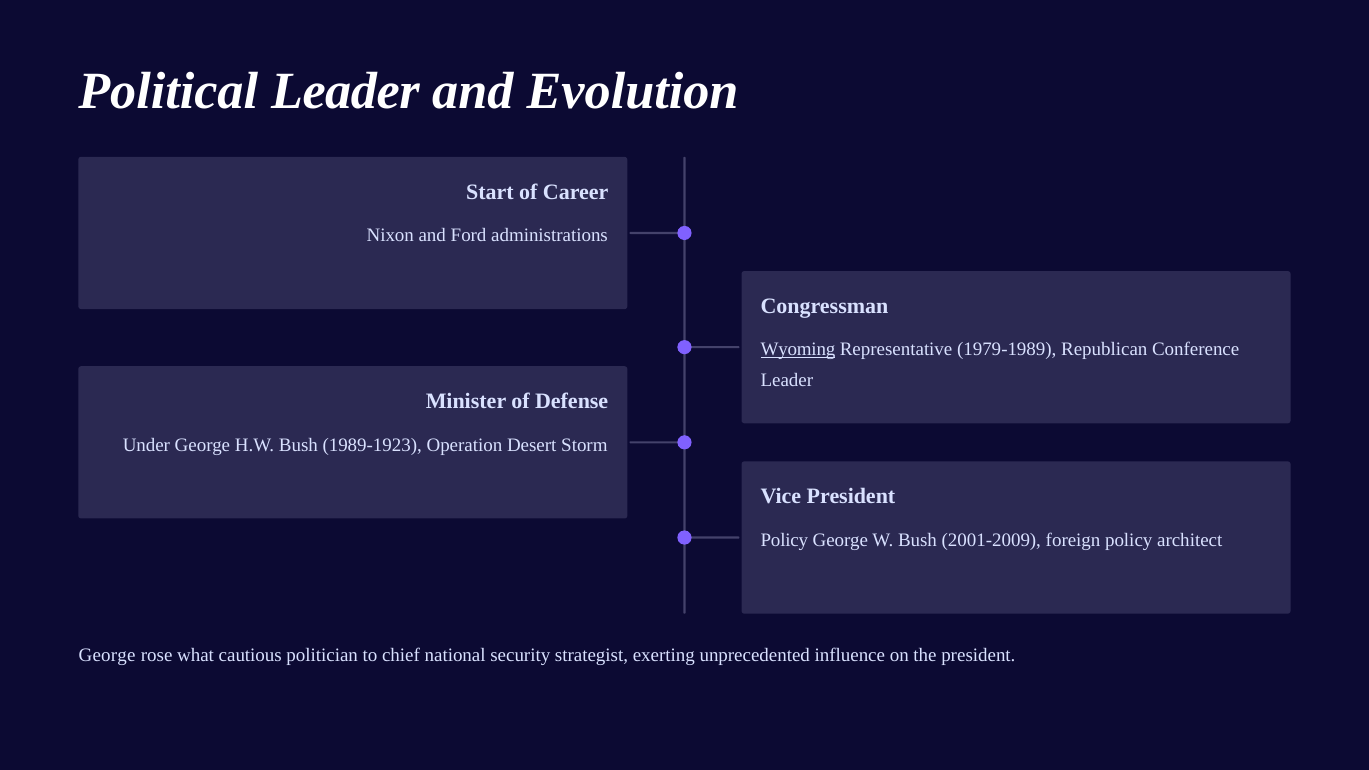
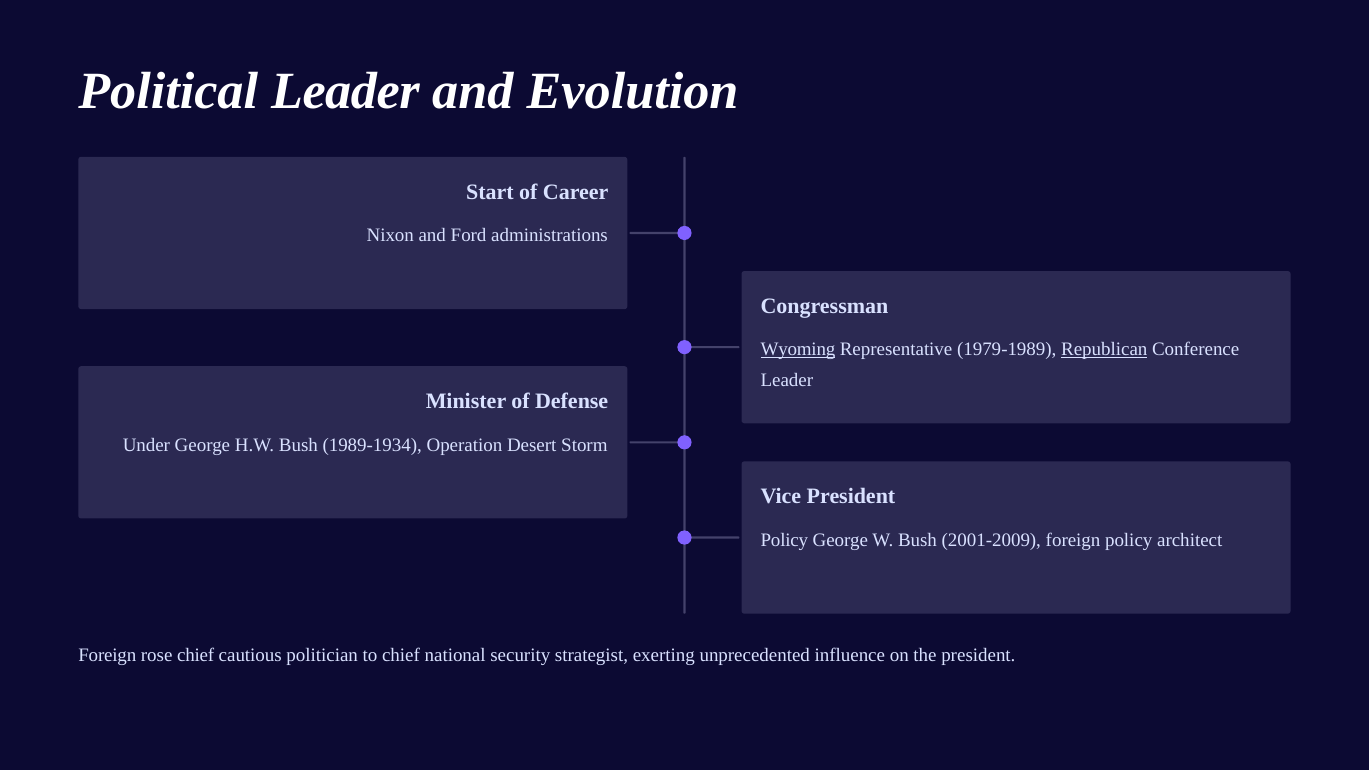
Republican underline: none -> present
1989-1923: 1989-1923 -> 1989-1934
George at (107, 655): George -> Foreign
rose what: what -> chief
